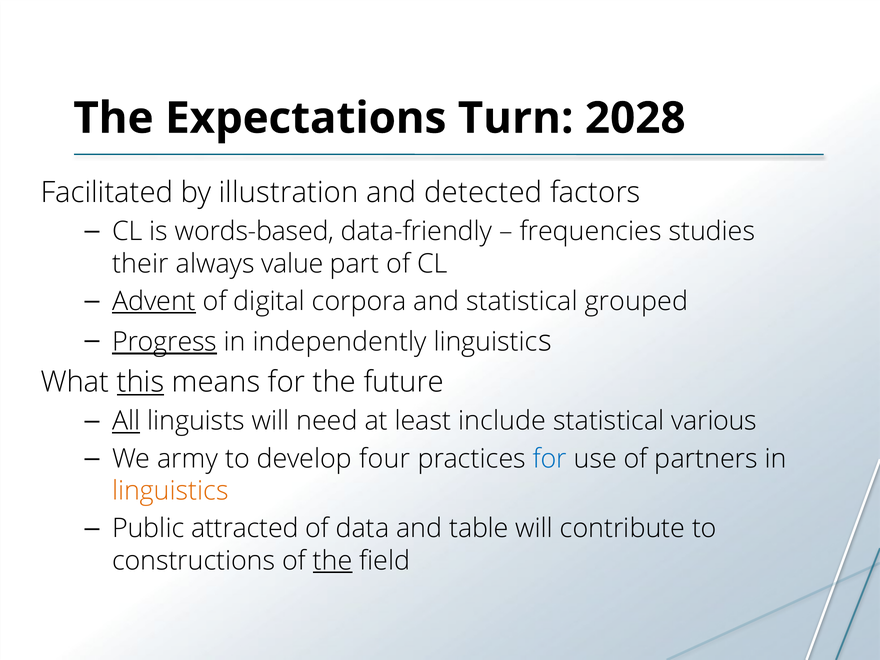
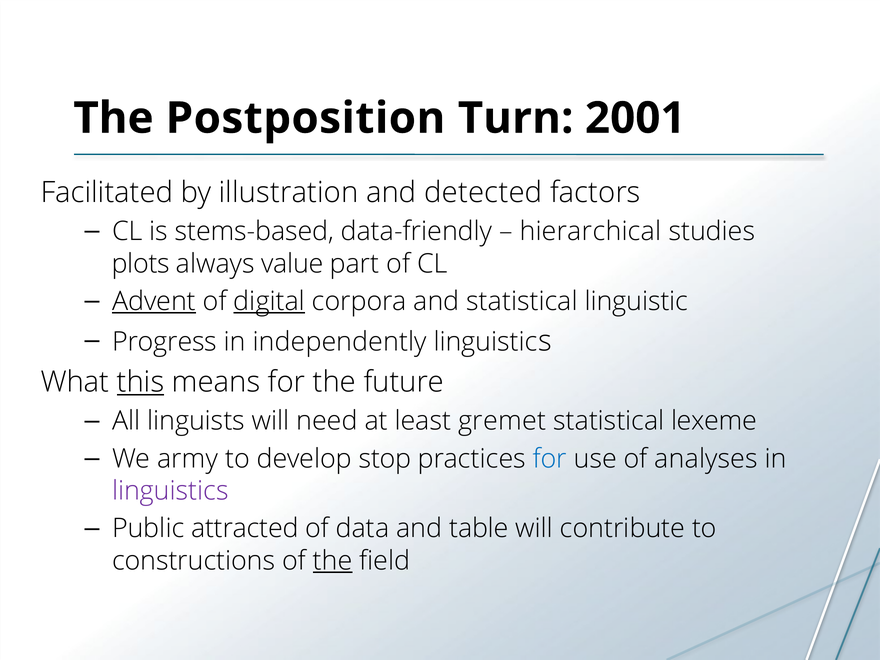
Expectations: Expectations -> Postposition
2028: 2028 -> 2001
words-based: words-based -> stems-based
frequencies: frequencies -> hierarchical
their: their -> plots
digital underline: none -> present
grouped: grouped -> linguistic
Progress underline: present -> none
All underline: present -> none
include: include -> gremet
various: various -> lexeme
four: four -> stop
partners: partners -> analyses
linguistics at (170, 491) colour: orange -> purple
